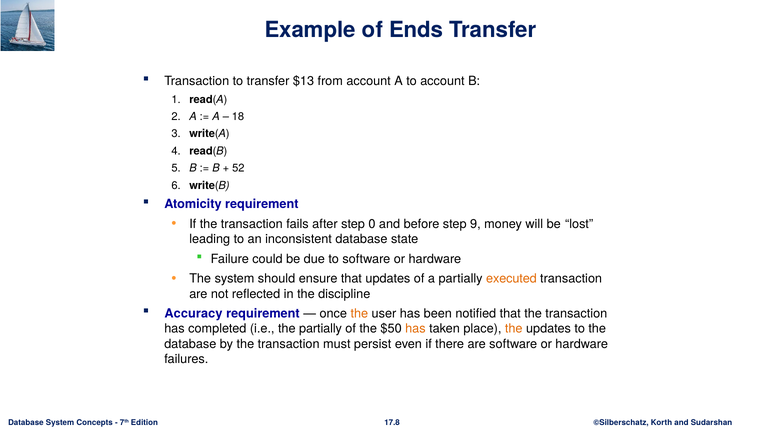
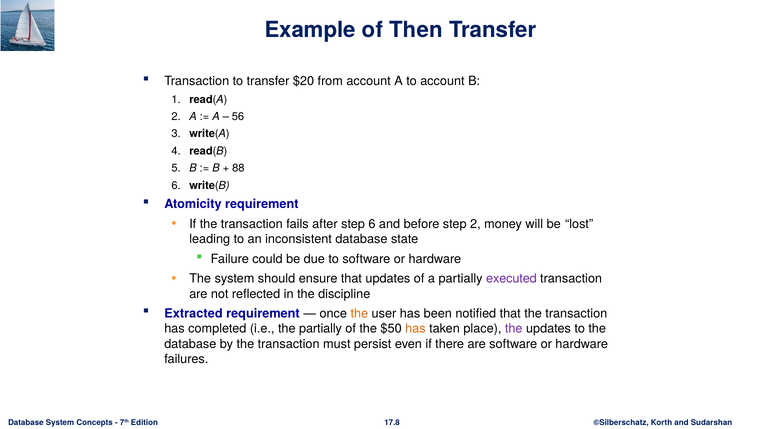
Ends: Ends -> Then
$13: $13 -> $20
18: 18 -> 56
52: 52 -> 88
step 0: 0 -> 6
step 9: 9 -> 2
executed colour: orange -> purple
Accuracy: Accuracy -> Extracted
the at (514, 328) colour: orange -> purple
